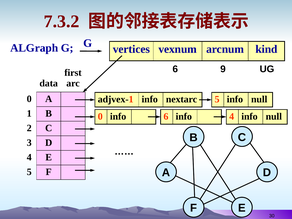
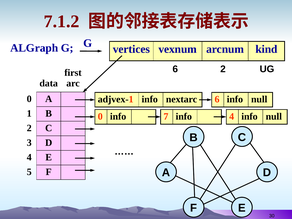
7.3.2: 7.3.2 -> 7.1.2
6 9: 9 -> 2
nextarc 5: 5 -> 6
info 6: 6 -> 7
